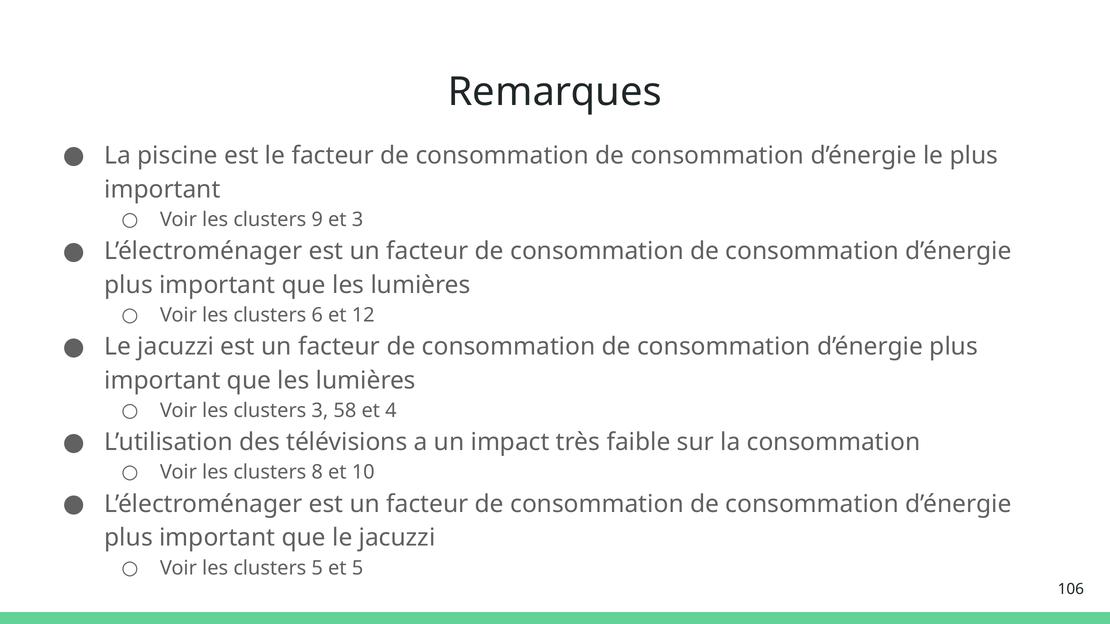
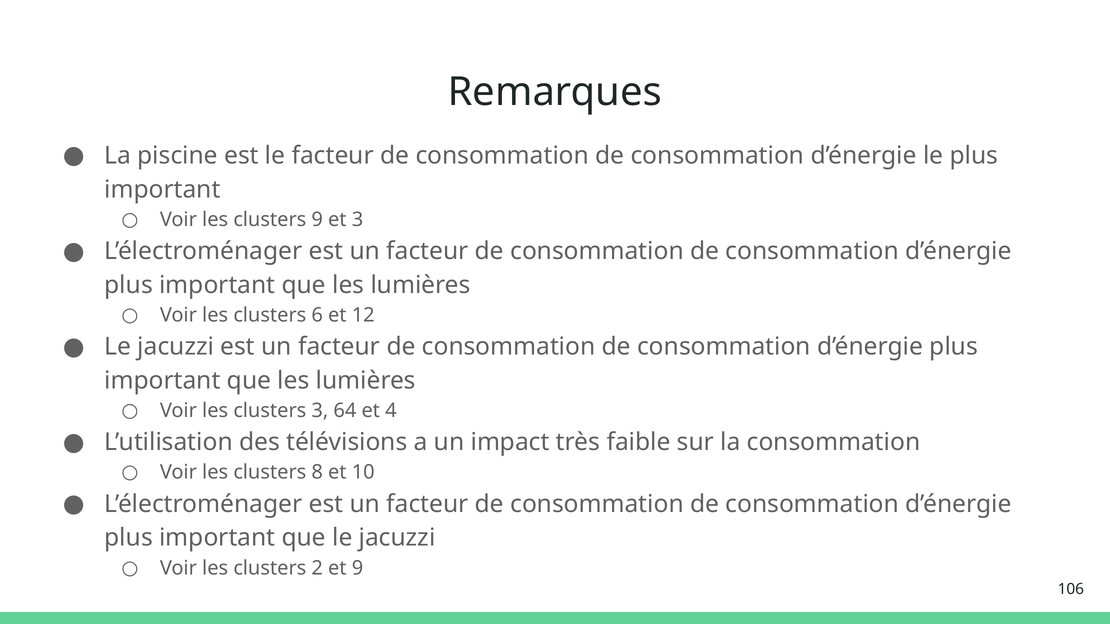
58: 58 -> 64
clusters 5: 5 -> 2
et 5: 5 -> 9
